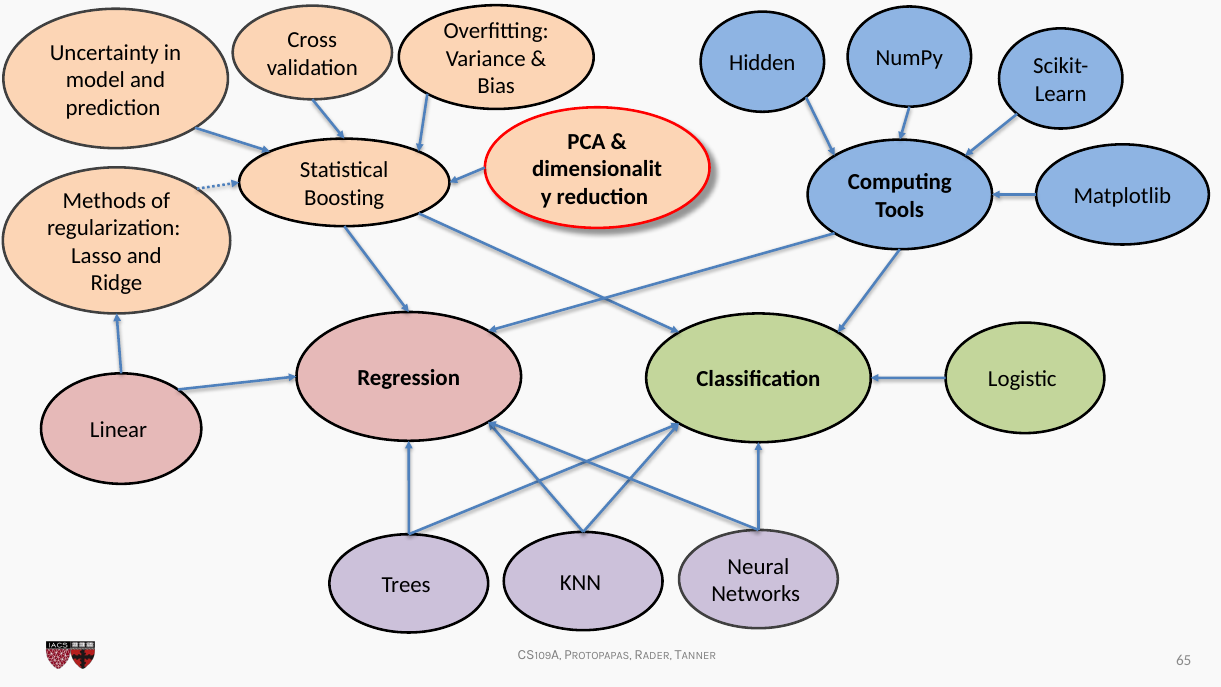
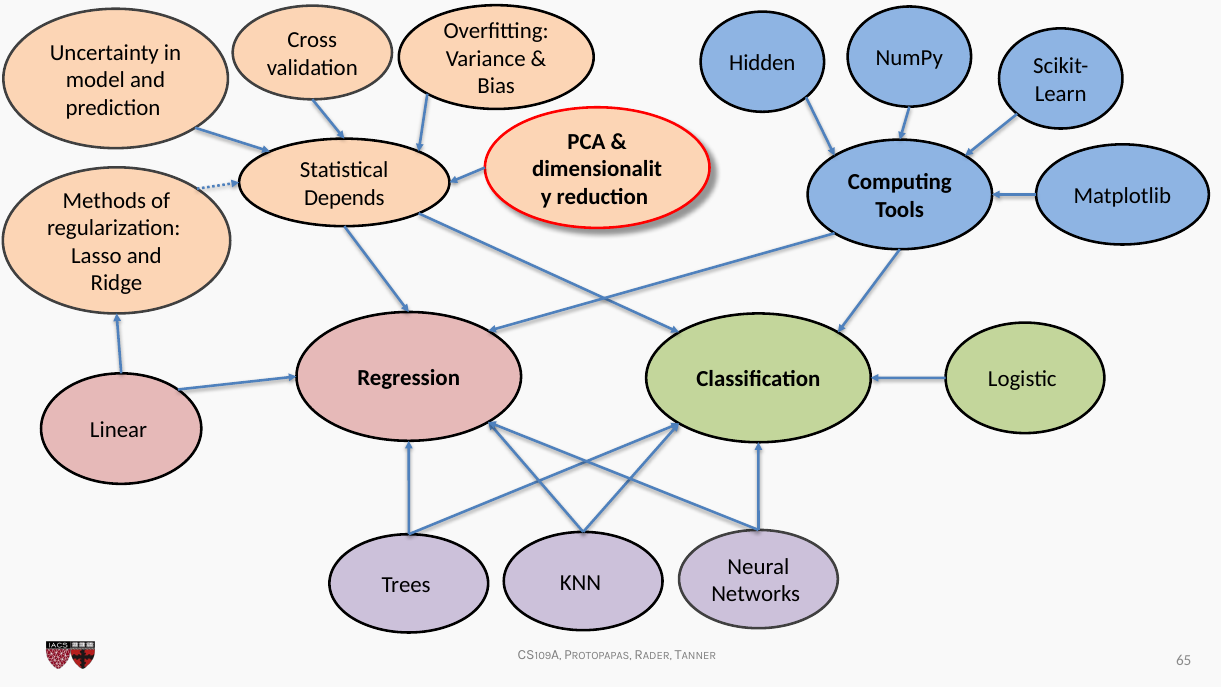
Boosting: Boosting -> Depends
